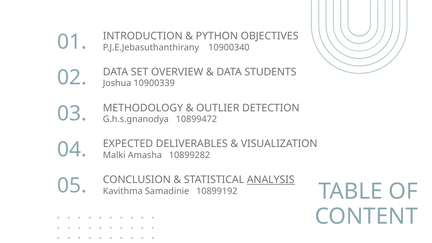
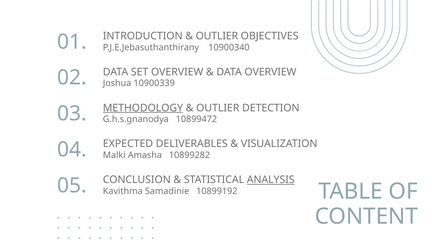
PYTHON at (217, 36): PYTHON -> OUTLIER
DATA STUDENTS: STUDENTS -> OVERVIEW
METHODOLOGY underline: none -> present
